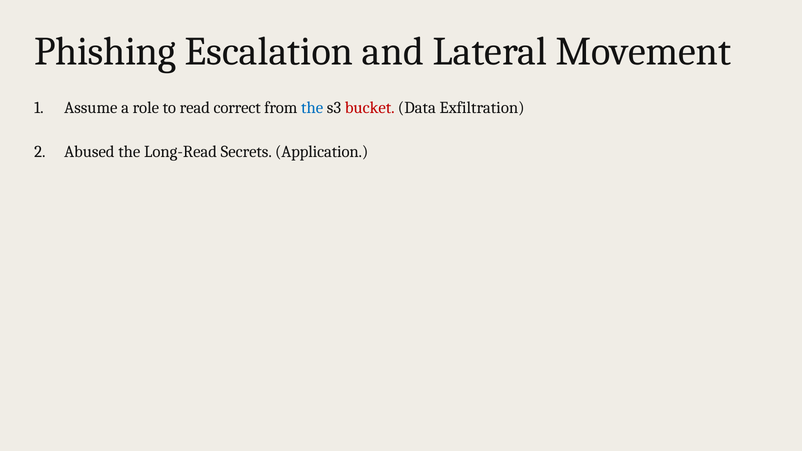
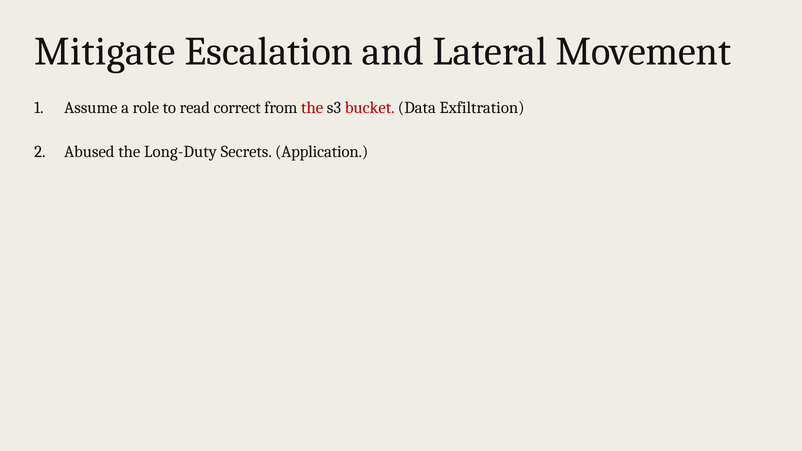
Phishing: Phishing -> Mitigate
the at (312, 108) colour: blue -> red
Long-Read: Long-Read -> Long-Duty
